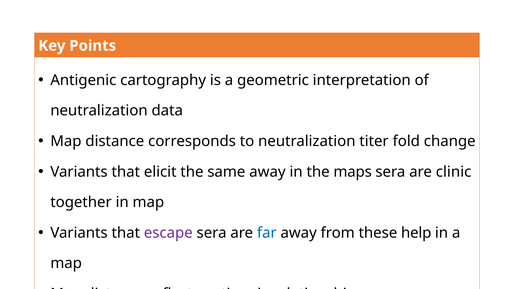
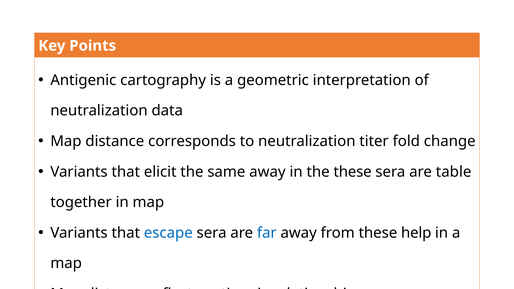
the maps: maps -> these
clinic: clinic -> table
escape colour: purple -> blue
